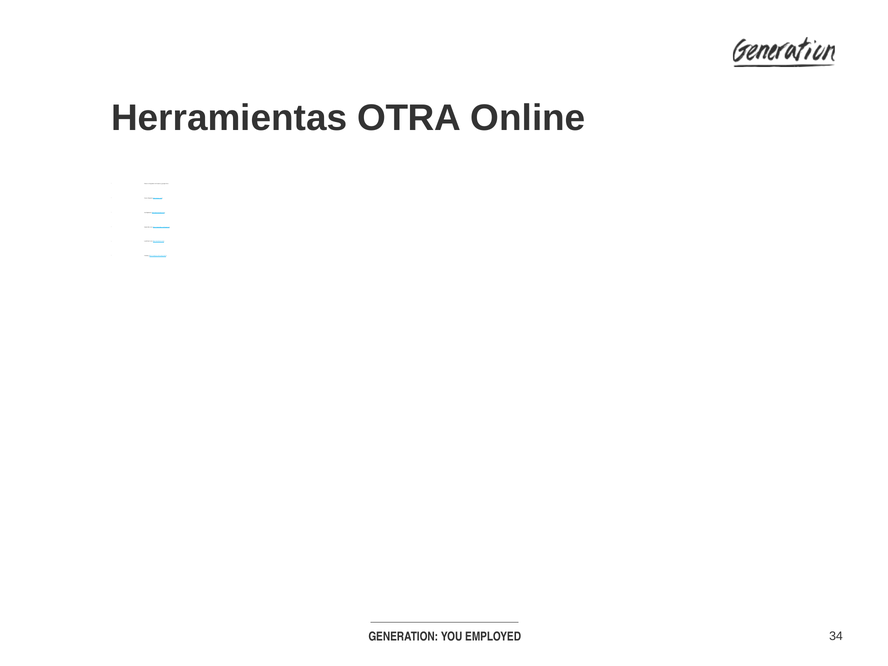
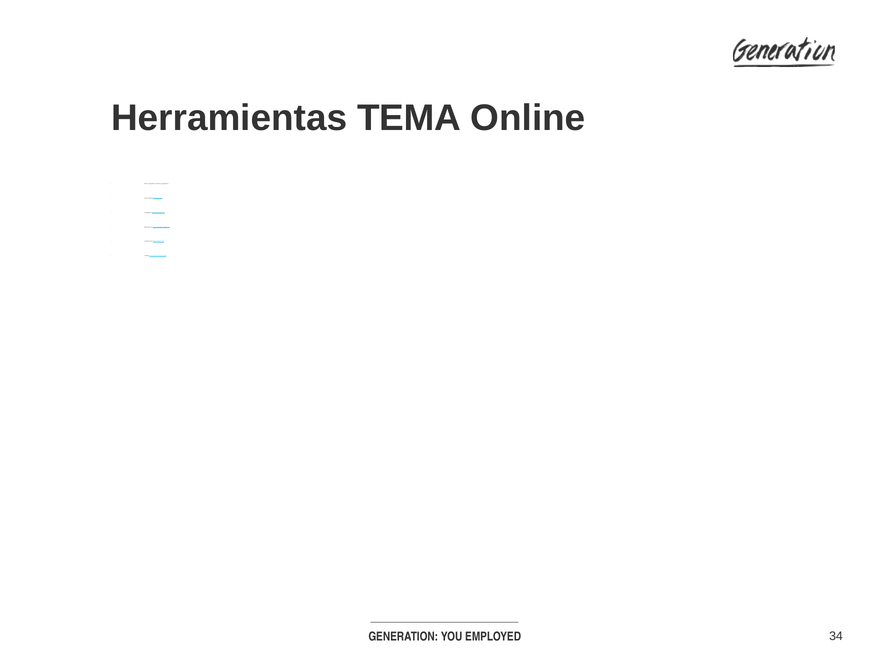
OTRA: OTRA -> TEMA
